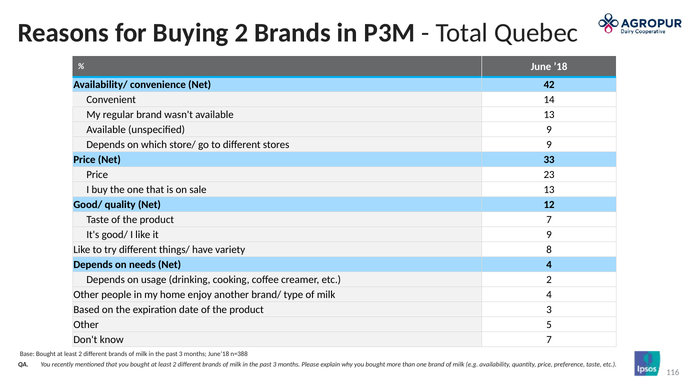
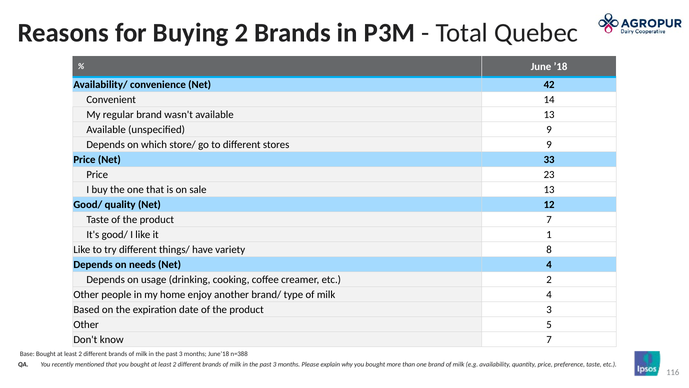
it 9: 9 -> 1
